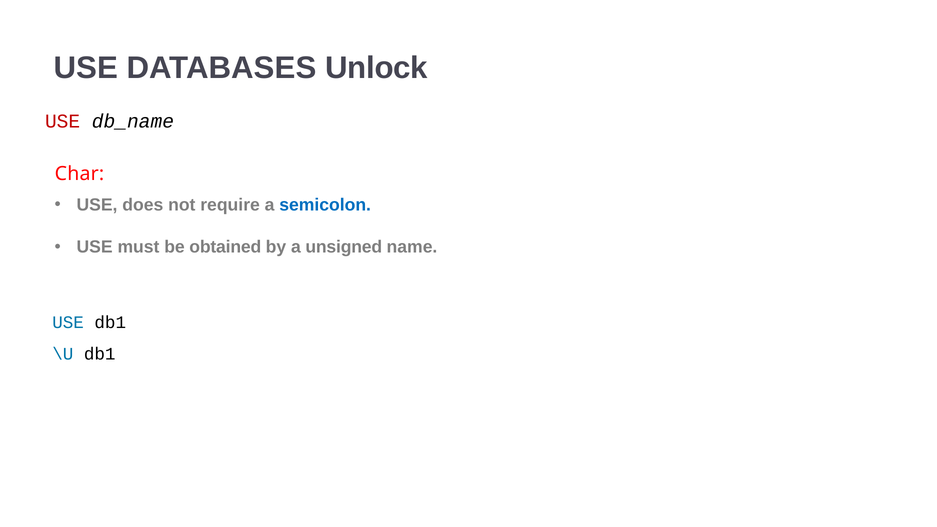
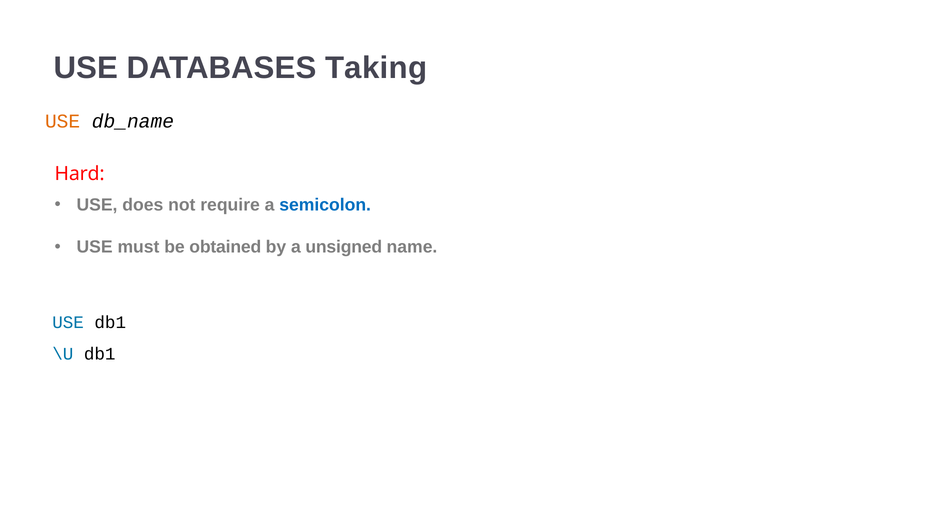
Unlock: Unlock -> Taking
USE at (63, 121) colour: red -> orange
Char: Char -> Hard
